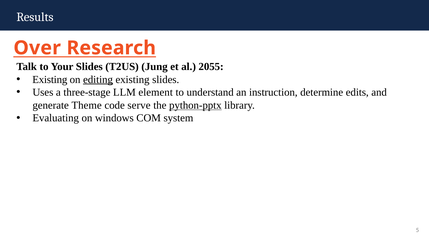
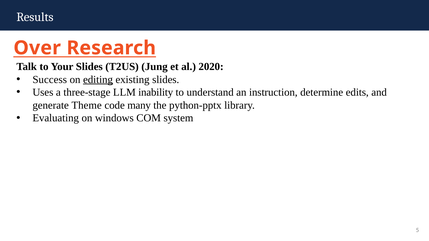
2055: 2055 -> 2020
Existing at (50, 80): Existing -> Success
element: element -> inability
serve: serve -> many
python-pptx underline: present -> none
